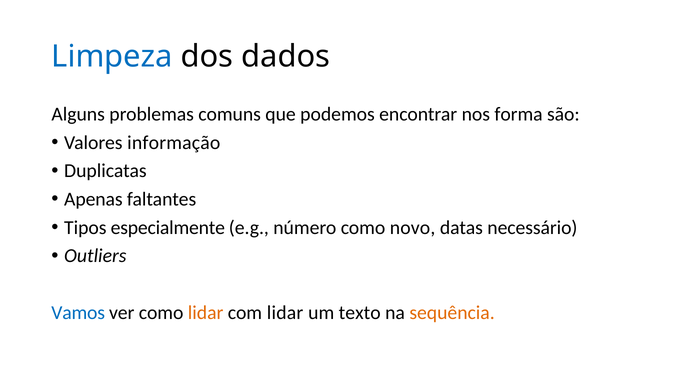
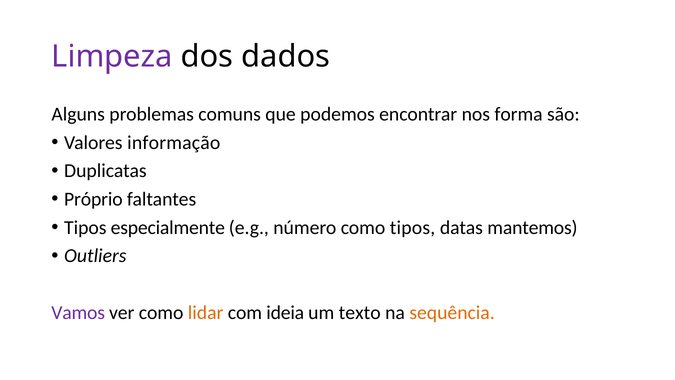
Limpeza colour: blue -> purple
Apenas: Apenas -> Próprio
como novo: novo -> tipos
necessário: necessário -> mantemos
Vamos colour: blue -> purple
com lidar: lidar -> ideia
